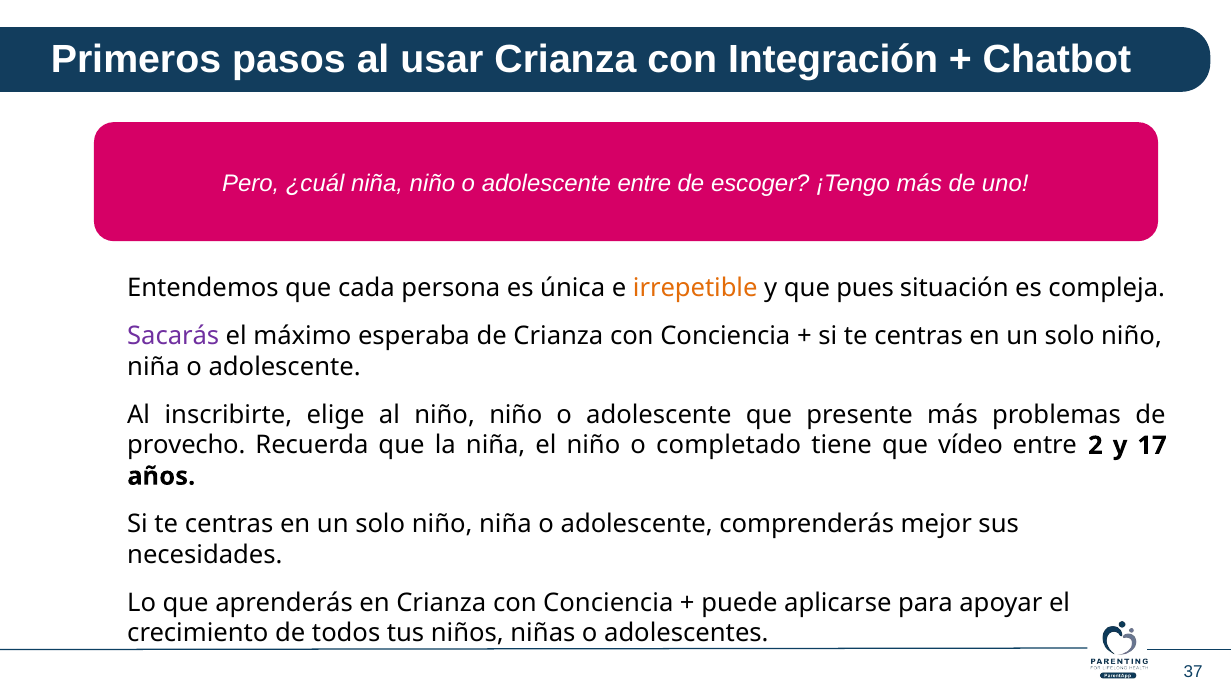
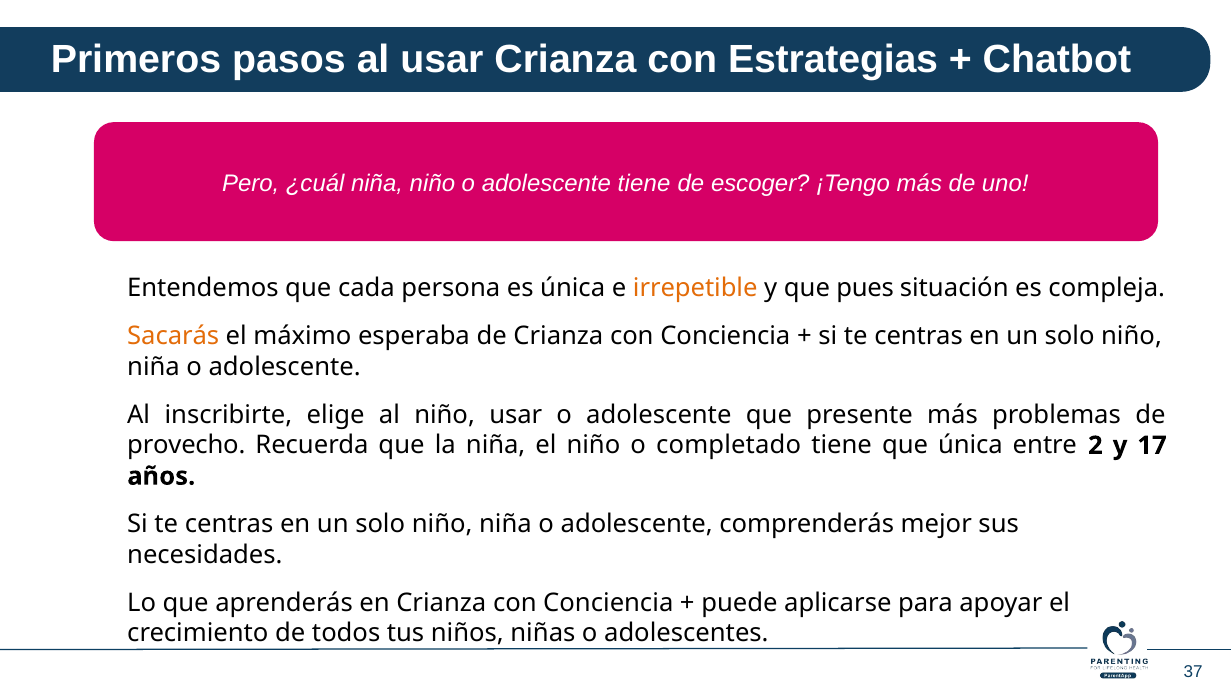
Integración: Integración -> Estrategias
adolescente entre: entre -> tiene
Sacarás colour: purple -> orange
niño niño: niño -> usar
que vídeo: vídeo -> única
